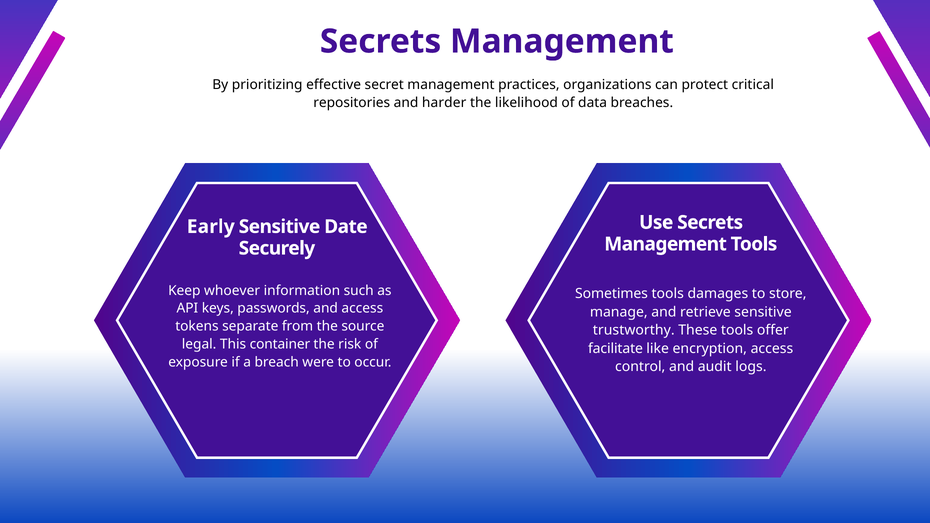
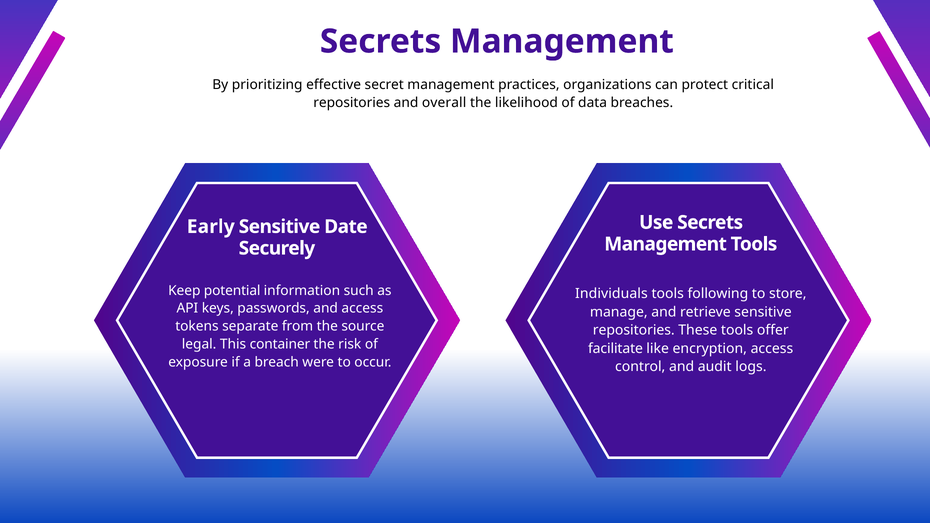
harder: harder -> overall
whoever: whoever -> potential
Sometimes: Sometimes -> Individuals
damages: damages -> following
trustworthy at (634, 330): trustworthy -> repositories
